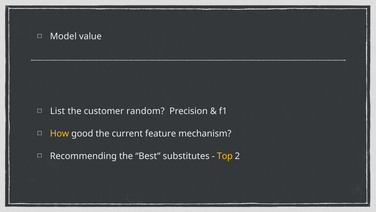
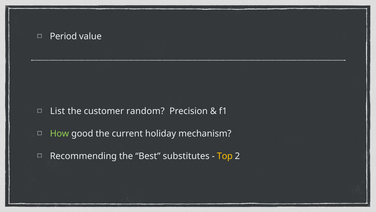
Model: Model -> Period
How colour: yellow -> light green
feature: feature -> holiday
